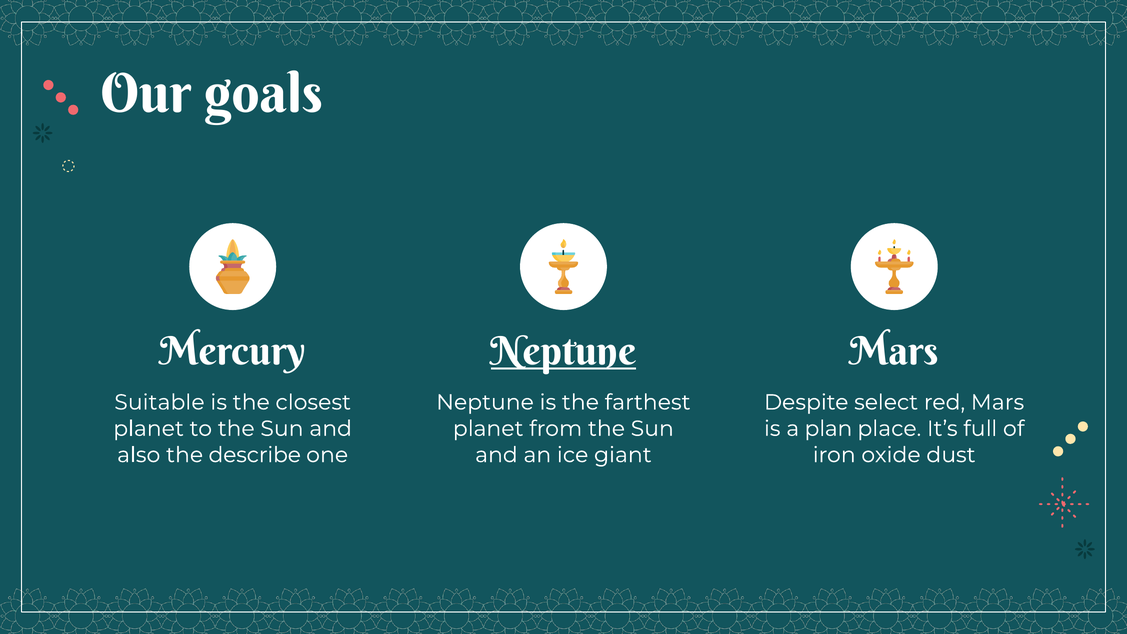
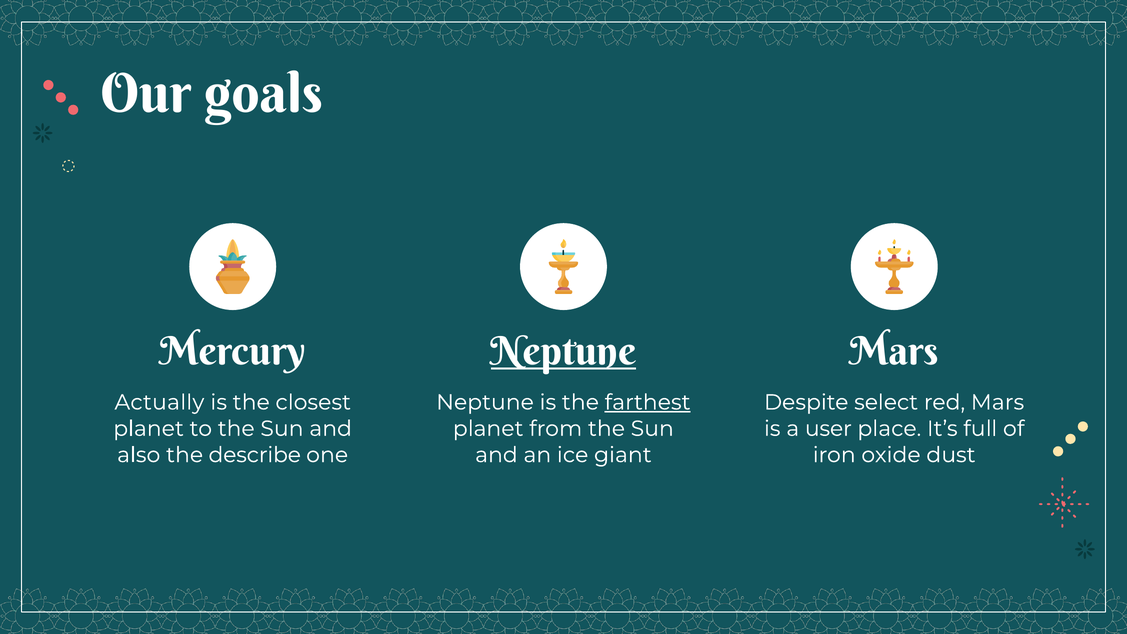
Suitable: Suitable -> Actually
farthest underline: none -> present
plan: plan -> user
